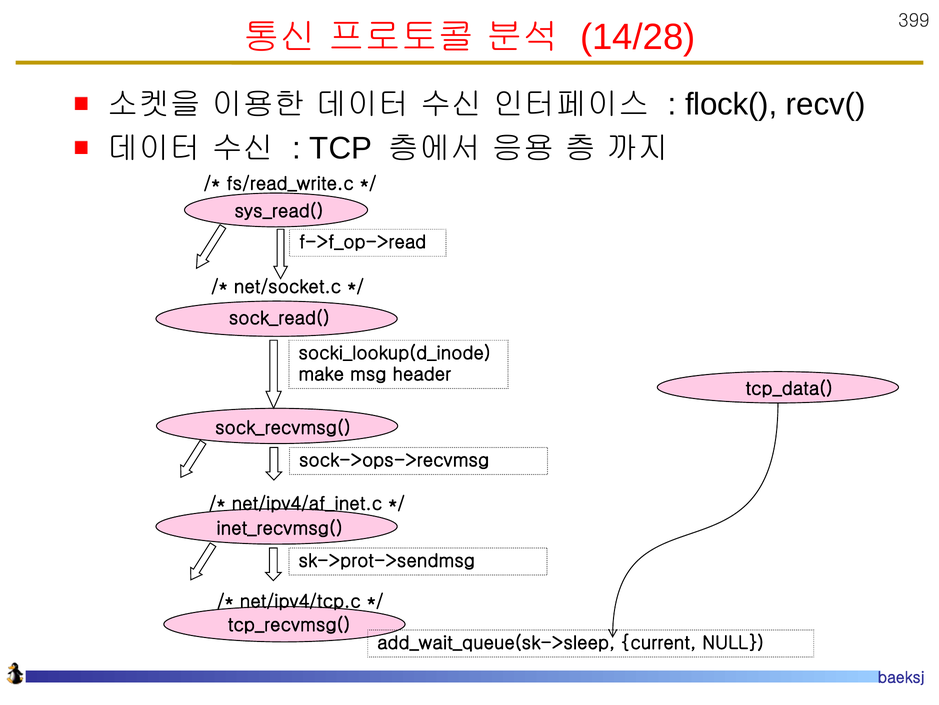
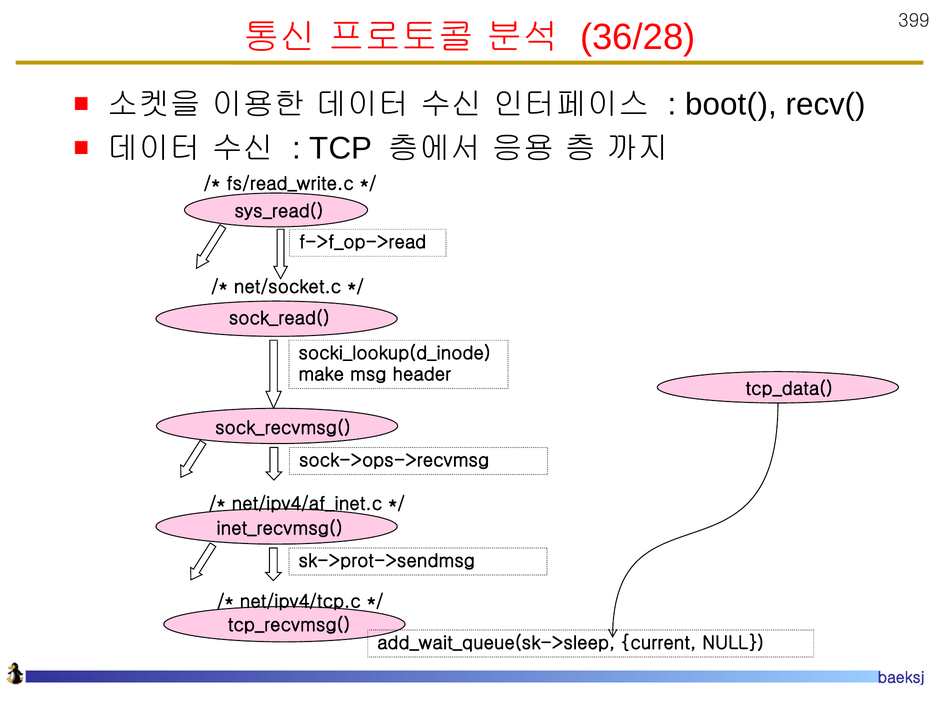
14/28: 14/28 -> 36/28
flock(: flock( -> boot(
